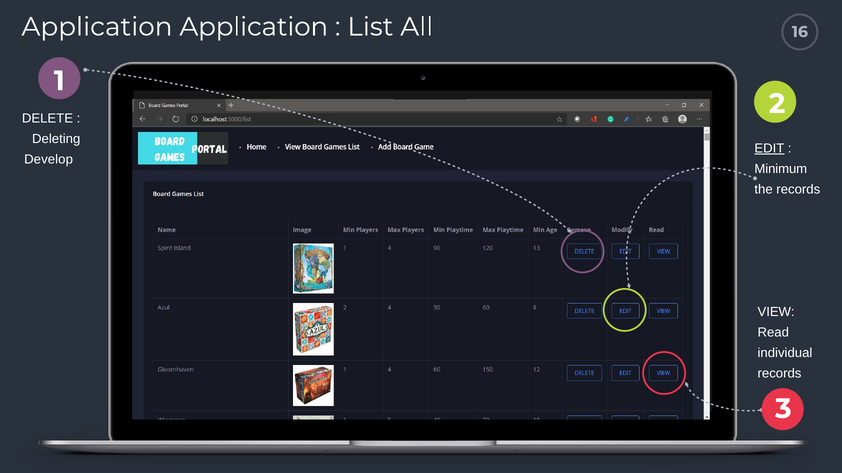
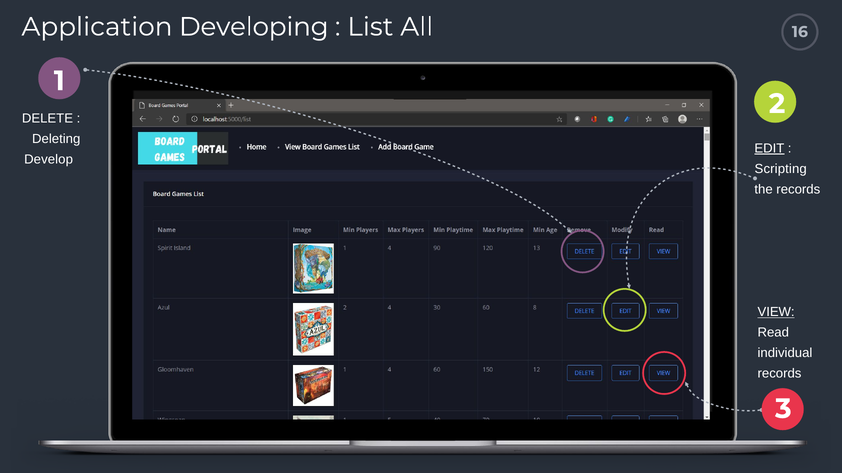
Application Application: Application -> Developing
Minimum: Minimum -> Scripting
VIEW underline: none -> present
